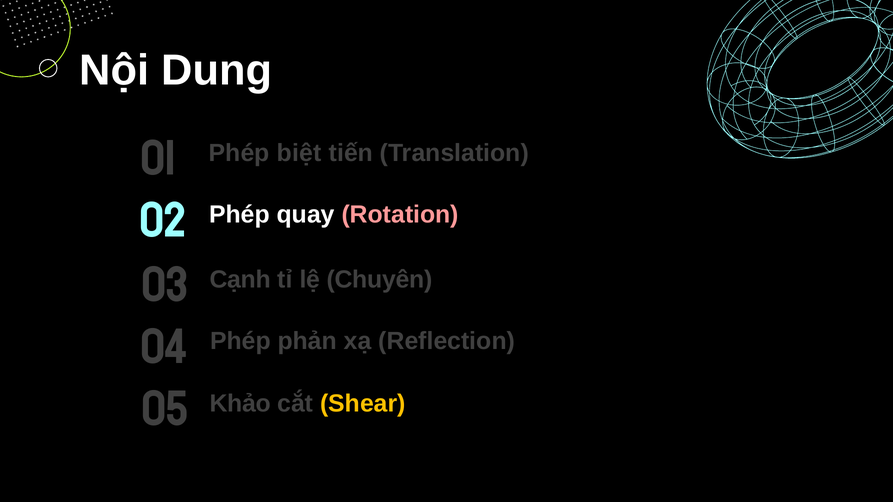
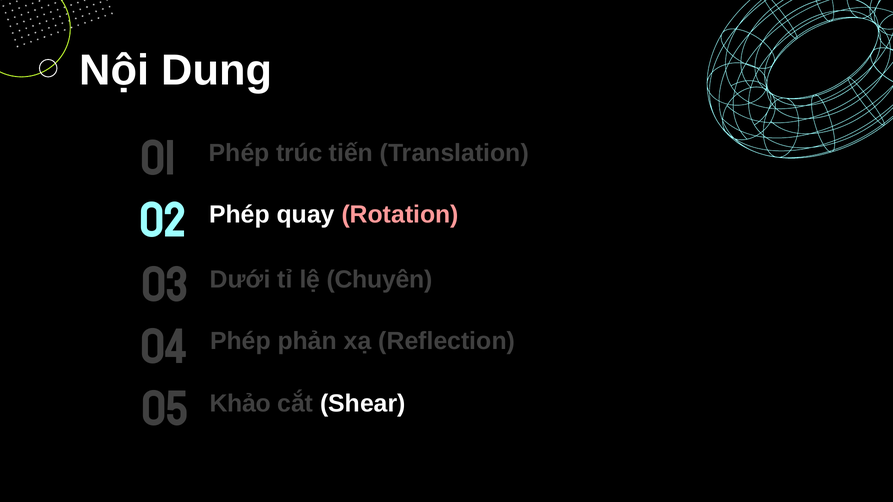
biệt: biệt -> trúc
Cạnh: Cạnh -> Dưới
Shear colour: yellow -> white
